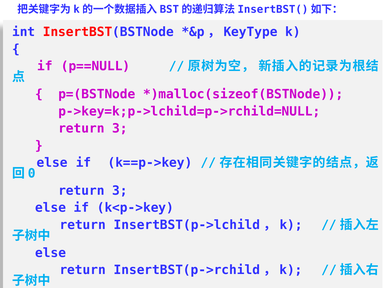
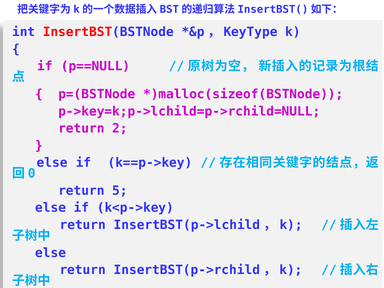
3 at (120, 128): 3 -> 2
3 at (120, 191): 3 -> 5
